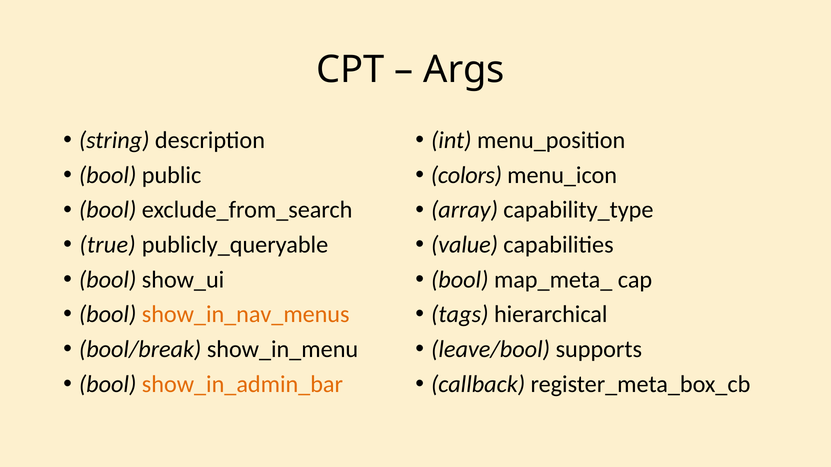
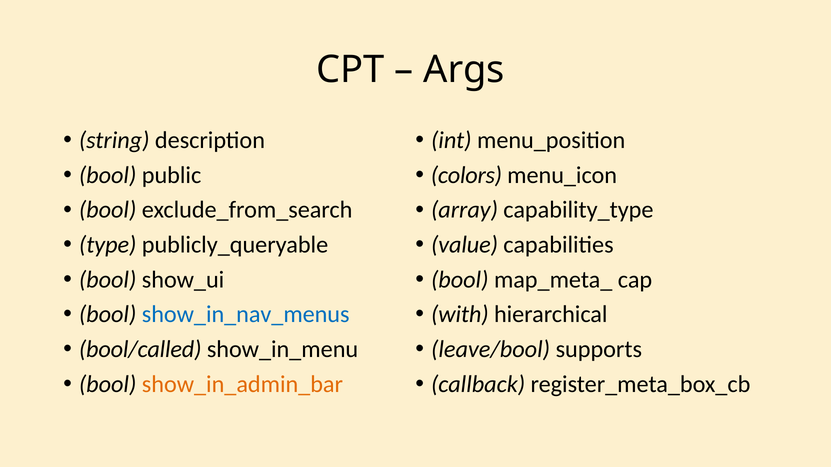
true: true -> type
show_in_nav_menus colour: orange -> blue
tags: tags -> with
bool/break: bool/break -> bool/called
